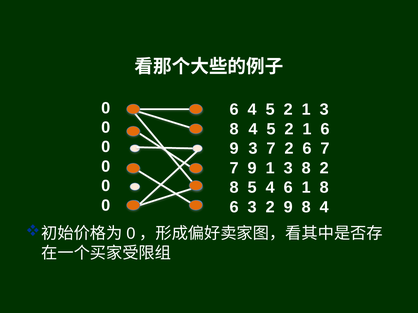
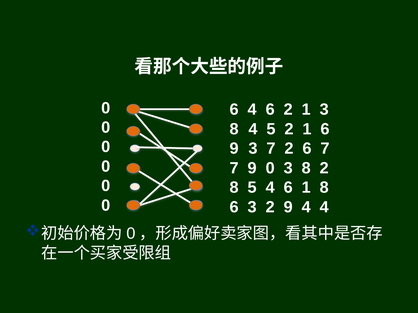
6 4 5: 5 -> 6
9 1: 1 -> 0
9 8: 8 -> 4
